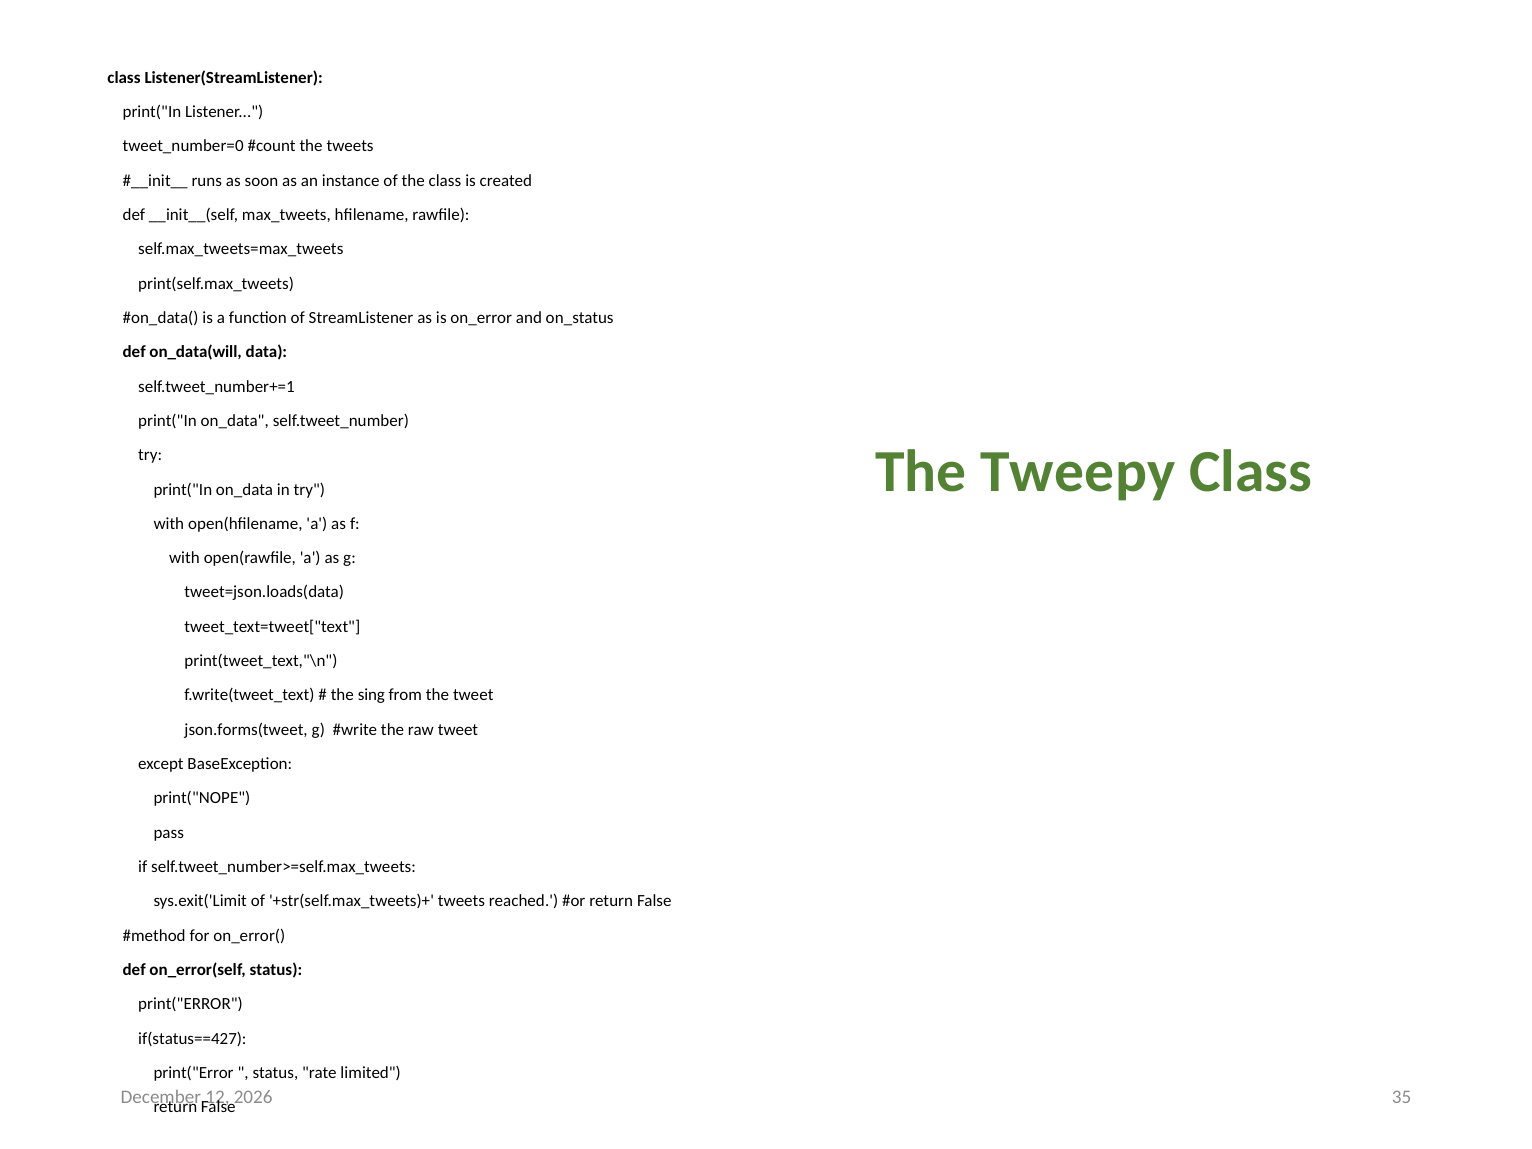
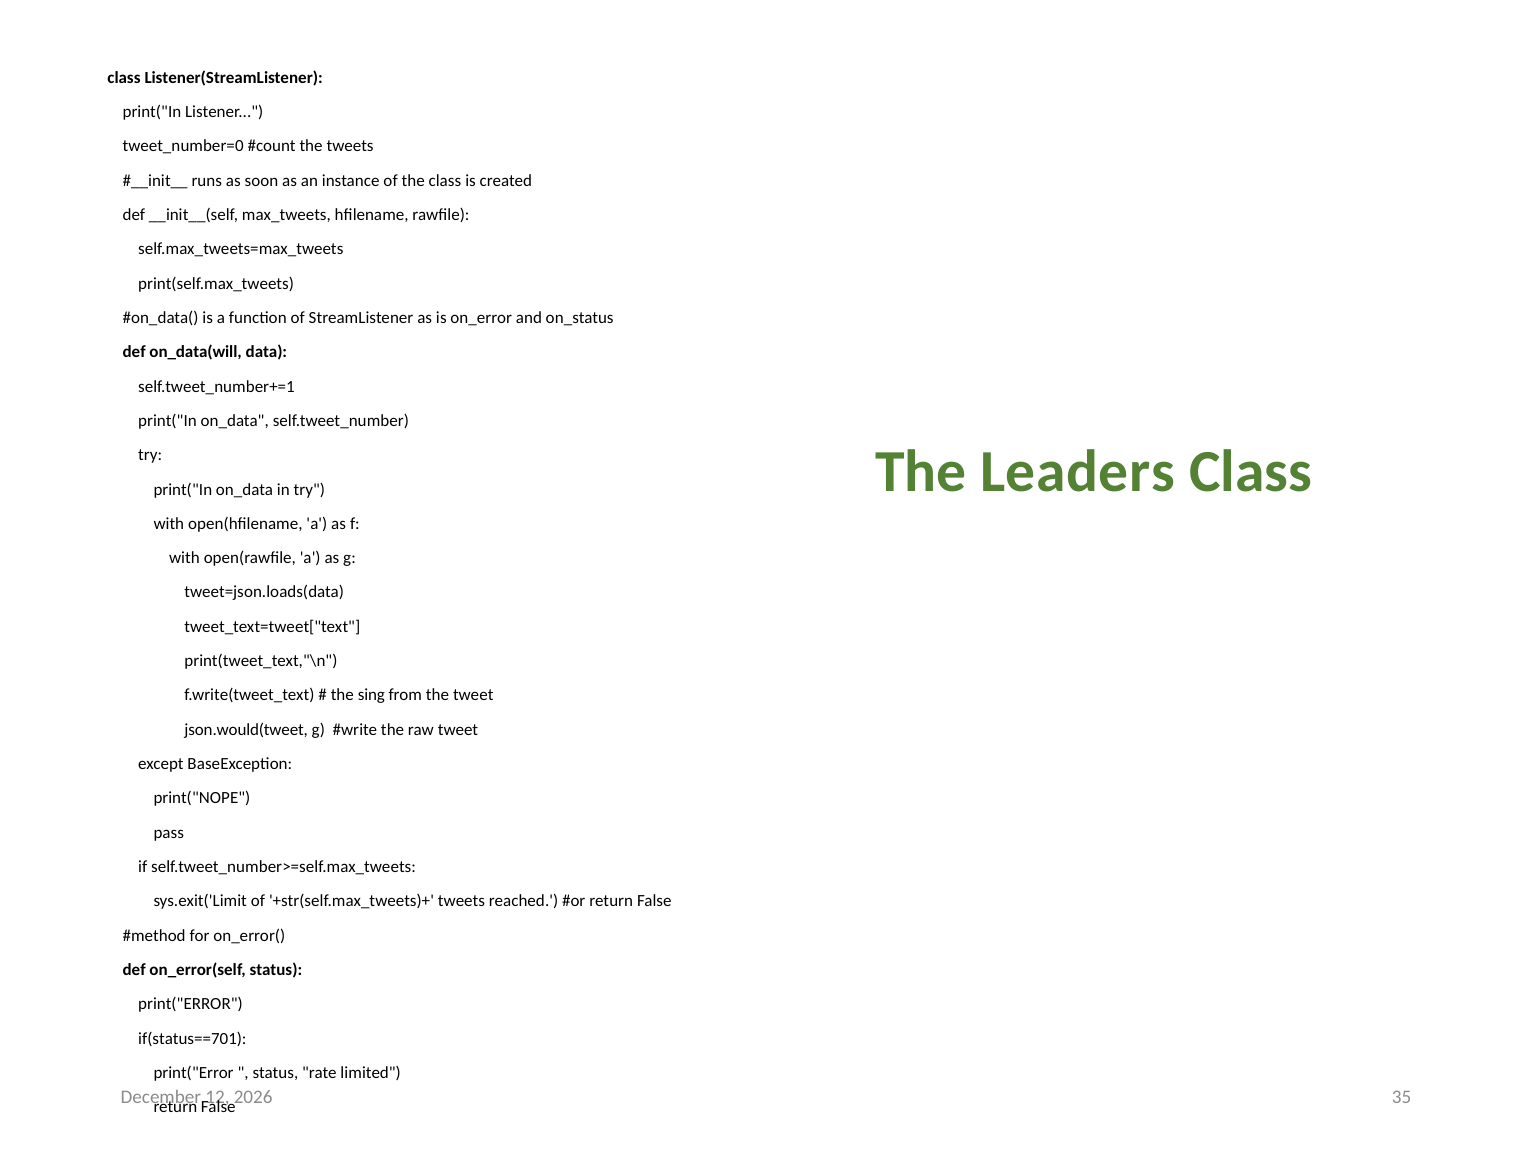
Tweepy: Tweepy -> Leaders
json.forms(tweet: json.forms(tweet -> json.would(tweet
if(status==427: if(status==427 -> if(status==701
